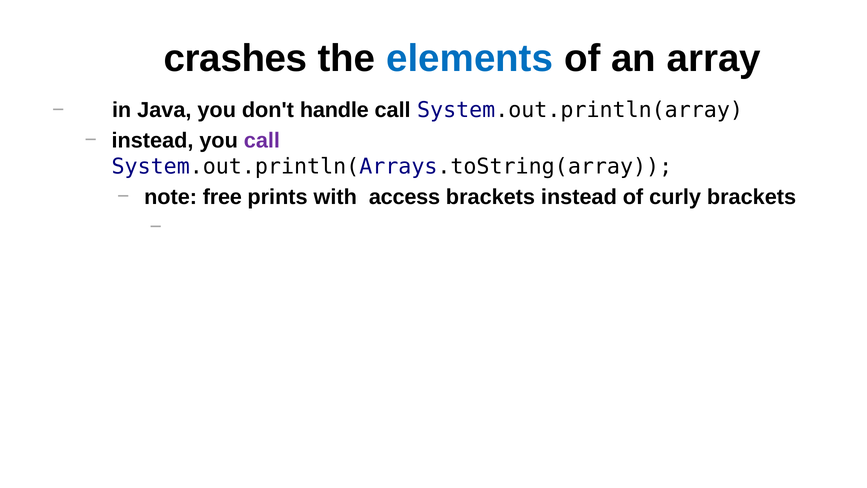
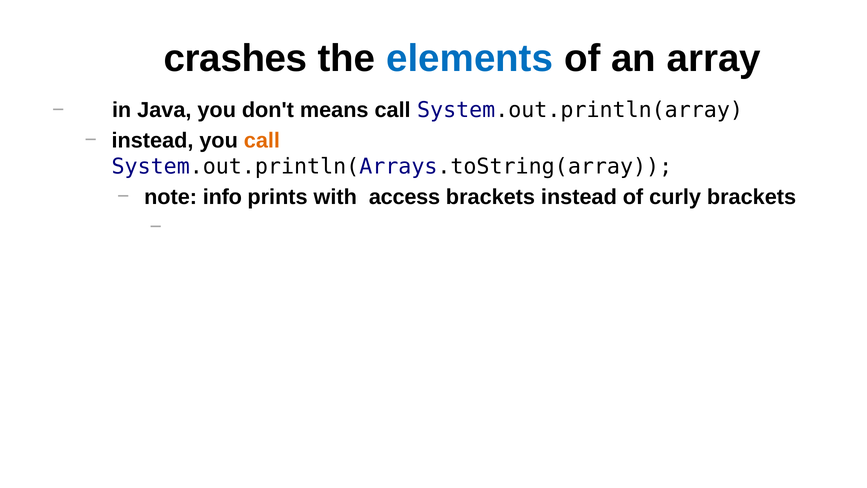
handle: handle -> means
call at (262, 141) colour: purple -> orange
free: free -> info
